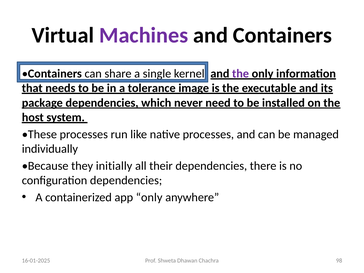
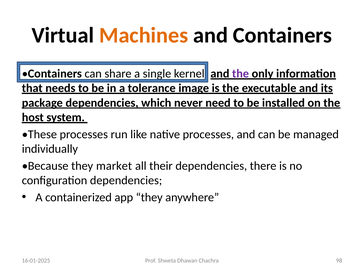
Machines colour: purple -> orange
initially: initially -> market
app only: only -> they
